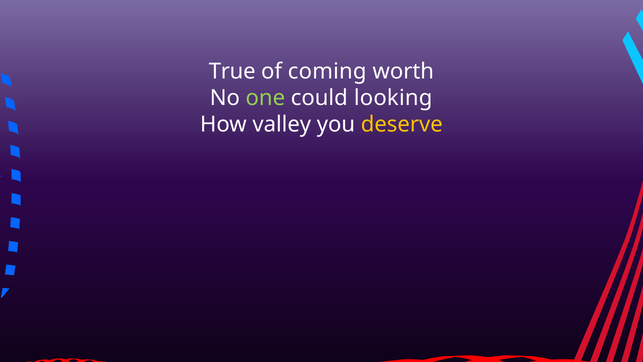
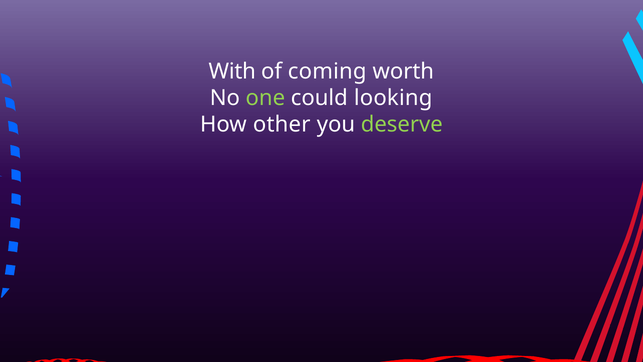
True: True -> With
valley: valley -> other
deserve colour: yellow -> light green
